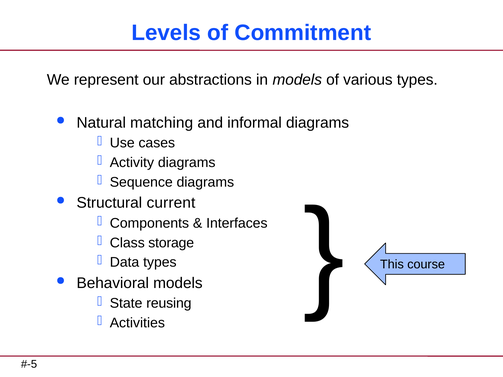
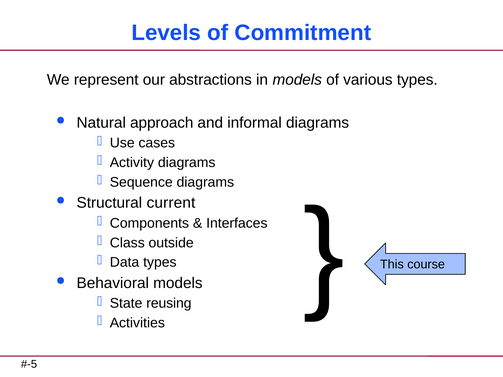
matching: matching -> approach
storage: storage -> outside
